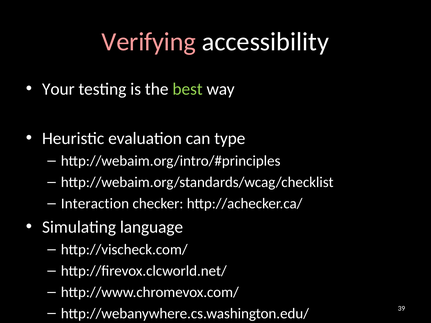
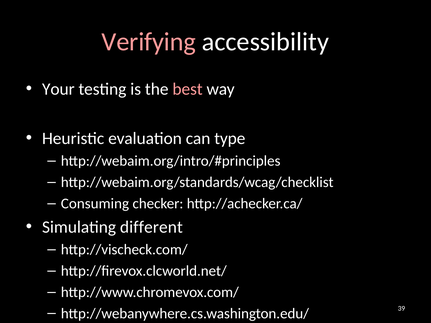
best colour: light green -> pink
Interaction: Interaction -> Consuming
language: language -> different
